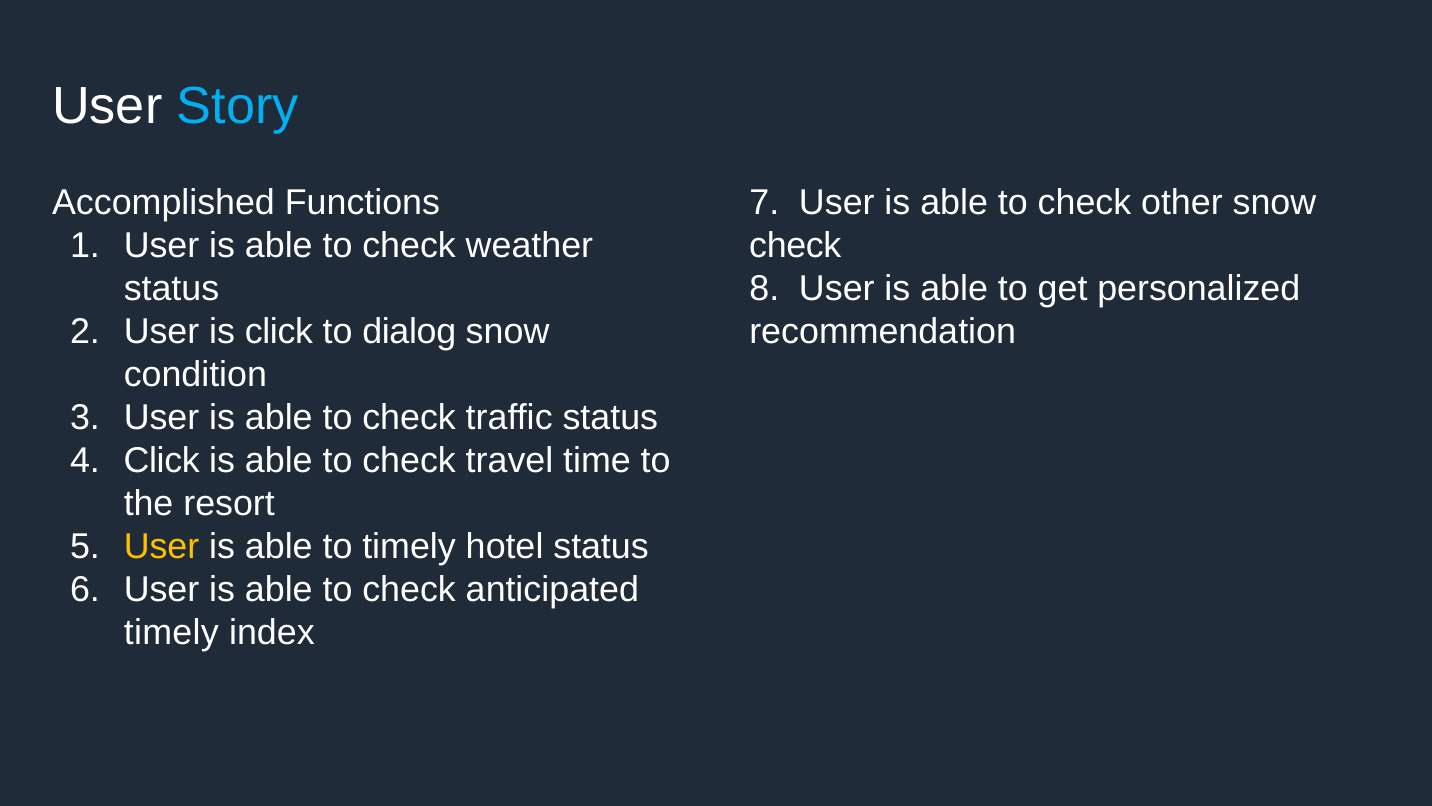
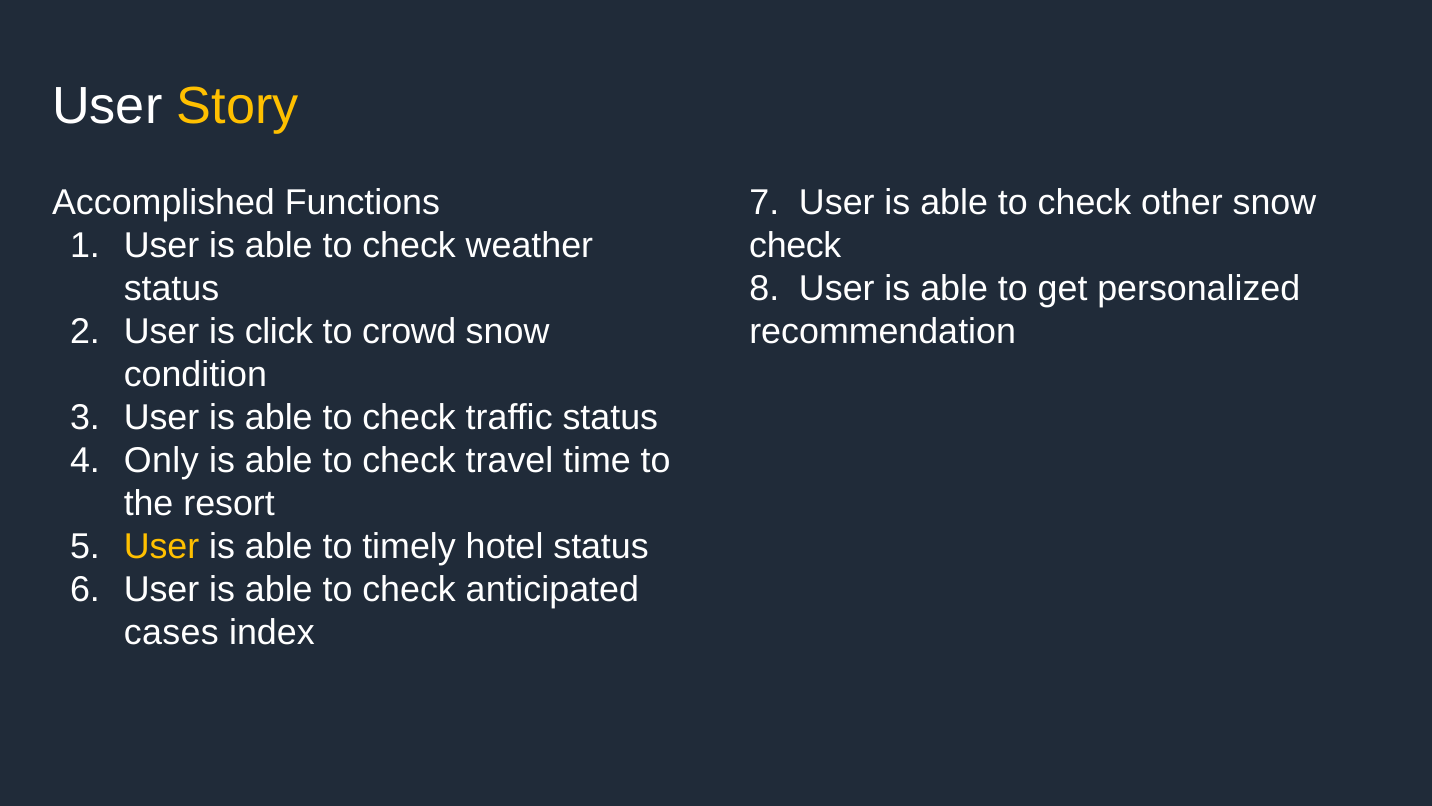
Story colour: light blue -> yellow
dialog: dialog -> crowd
Click at (162, 460): Click -> Only
timely at (171, 632): timely -> cases
